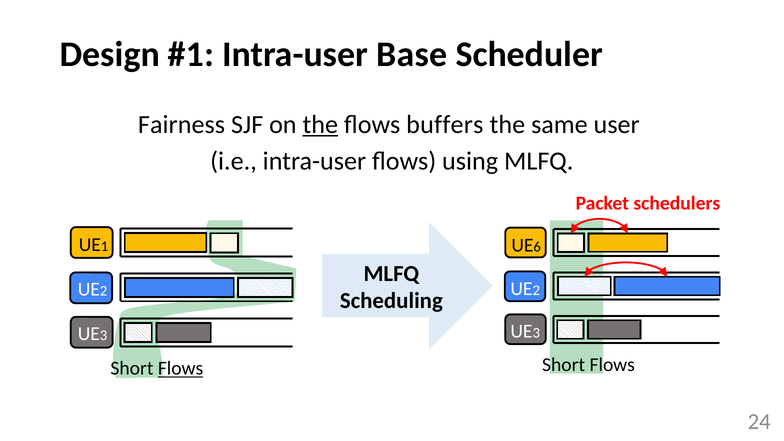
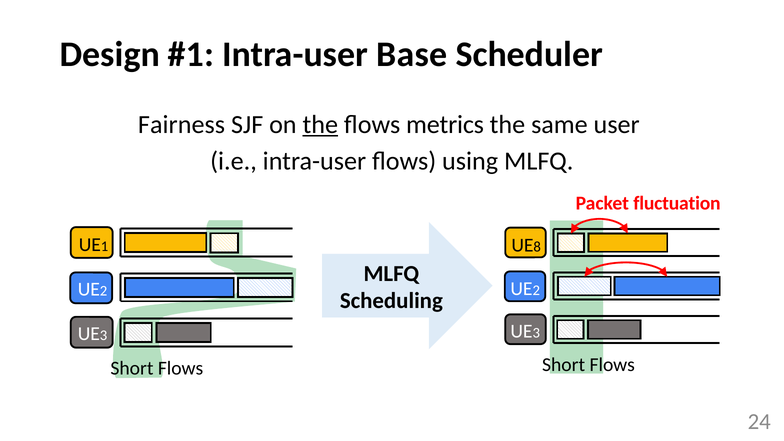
buffers: buffers -> metrics
schedulers: schedulers -> fluctuation
6: 6 -> 8
Flows at (181, 368) underline: present -> none
